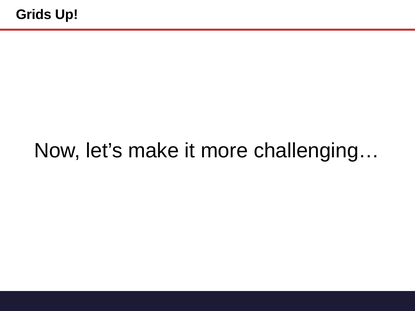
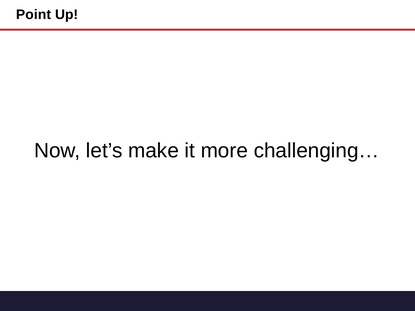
Grids: Grids -> Point
